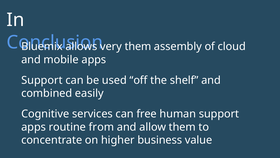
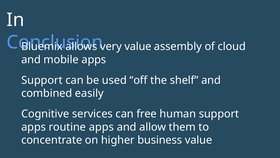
very them: them -> value
routine from: from -> apps
